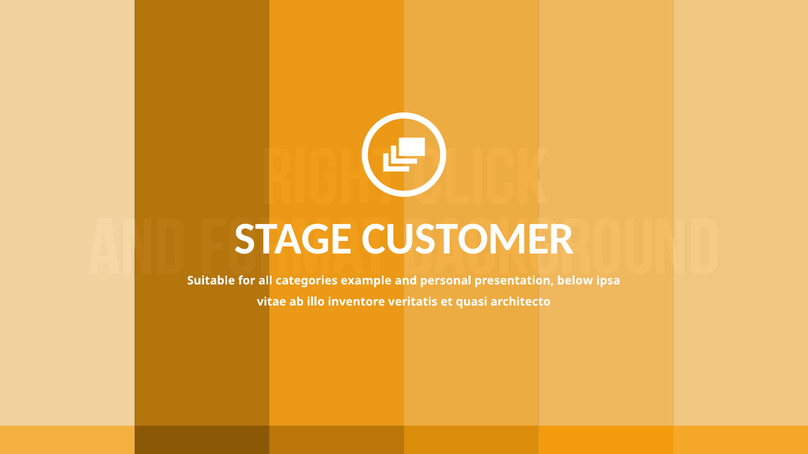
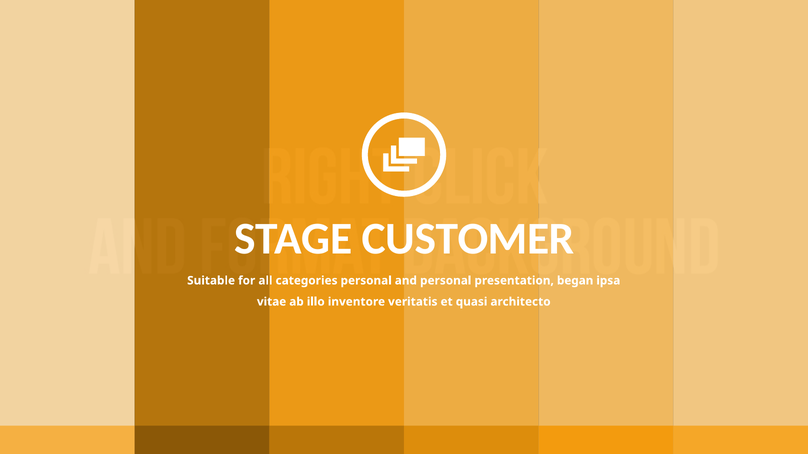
categories example: example -> personal
below: below -> began
